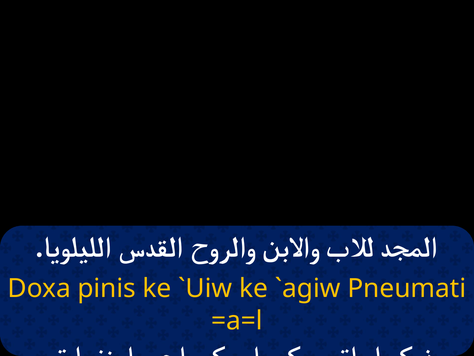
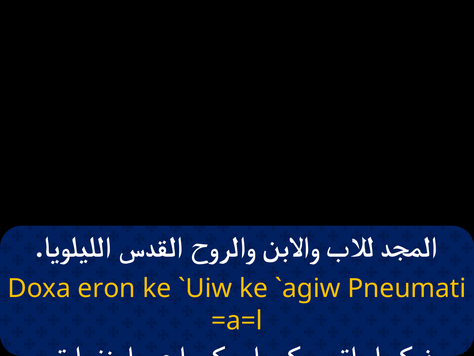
pinis: pinis -> eron
